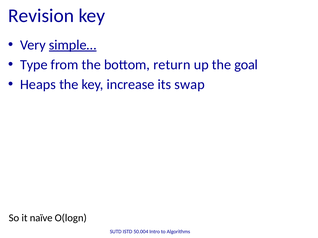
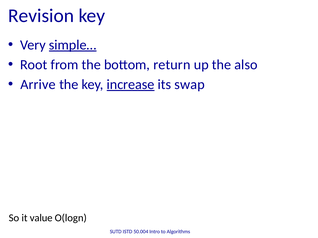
Type: Type -> Root
goal: goal -> also
Heaps: Heaps -> Arrive
increase underline: none -> present
naïve: naïve -> value
